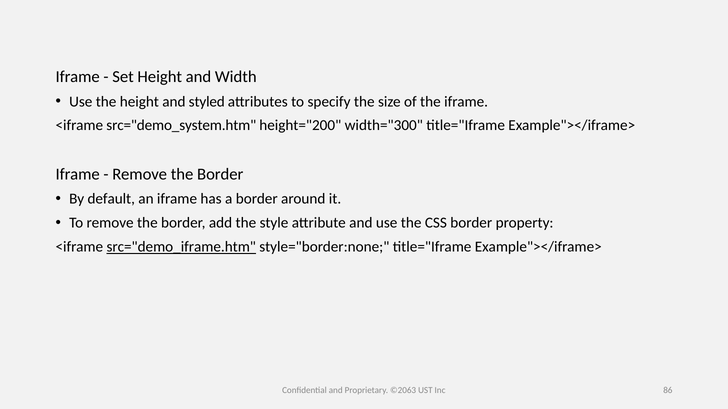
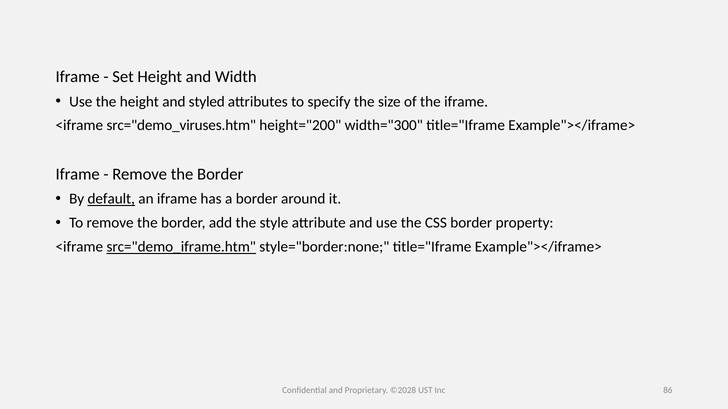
src="demo_system.htm: src="demo_system.htm -> src="demo_viruses.htm
default underline: none -> present
©2063: ©2063 -> ©2028
